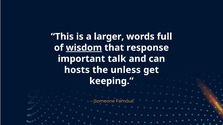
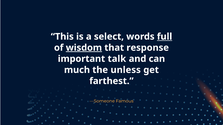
larger: larger -> select
full underline: none -> present
hosts: hosts -> much
keeping: keeping -> farthest
